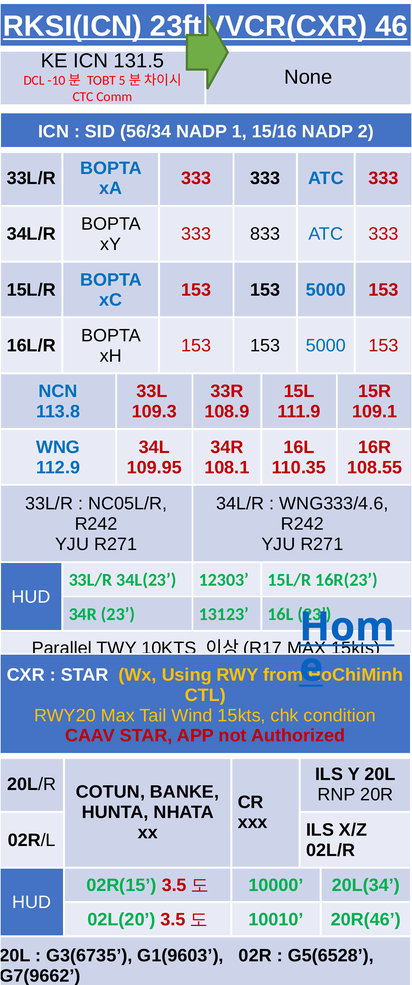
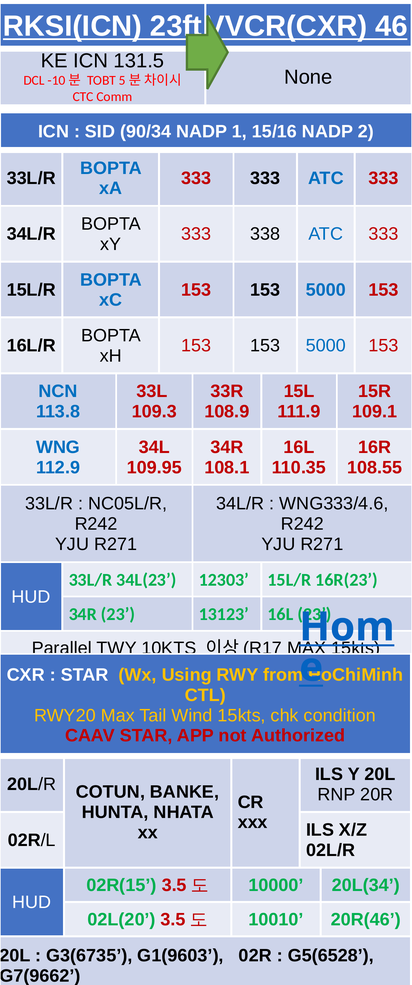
56/34: 56/34 -> 90/34
833: 833 -> 338
